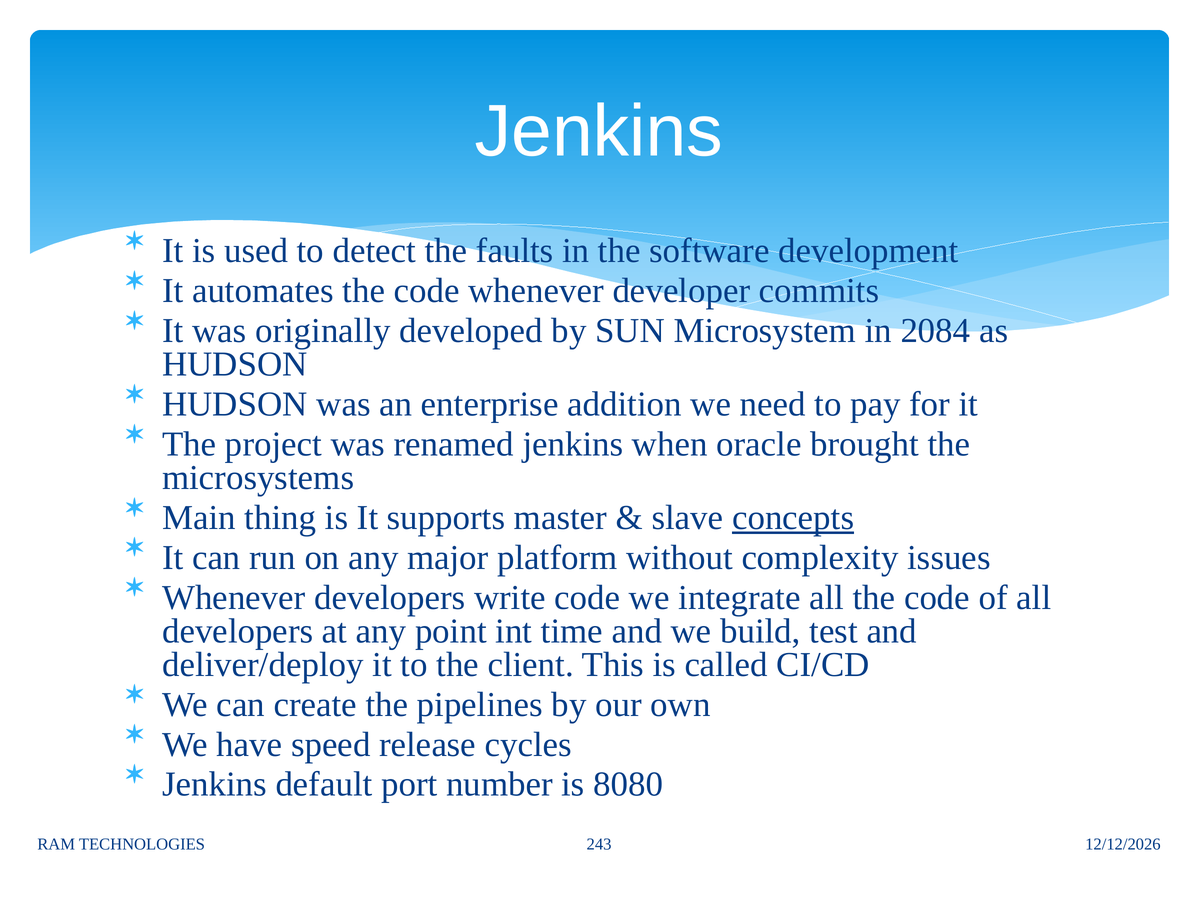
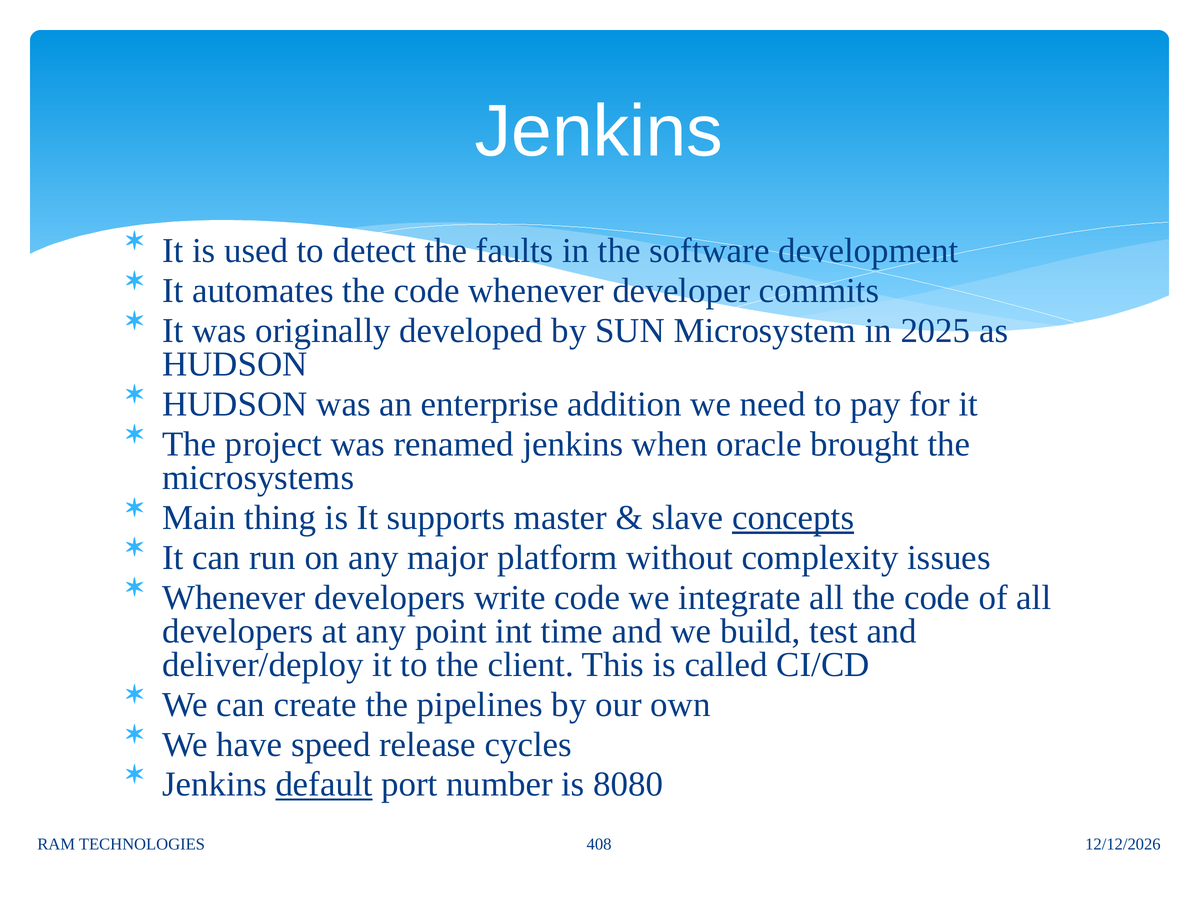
2084: 2084 -> 2025
default underline: none -> present
243: 243 -> 408
